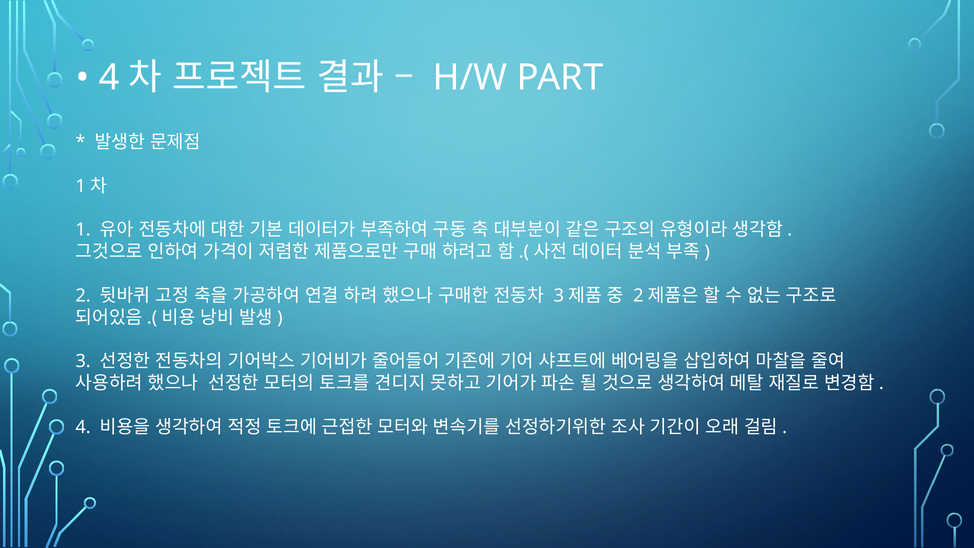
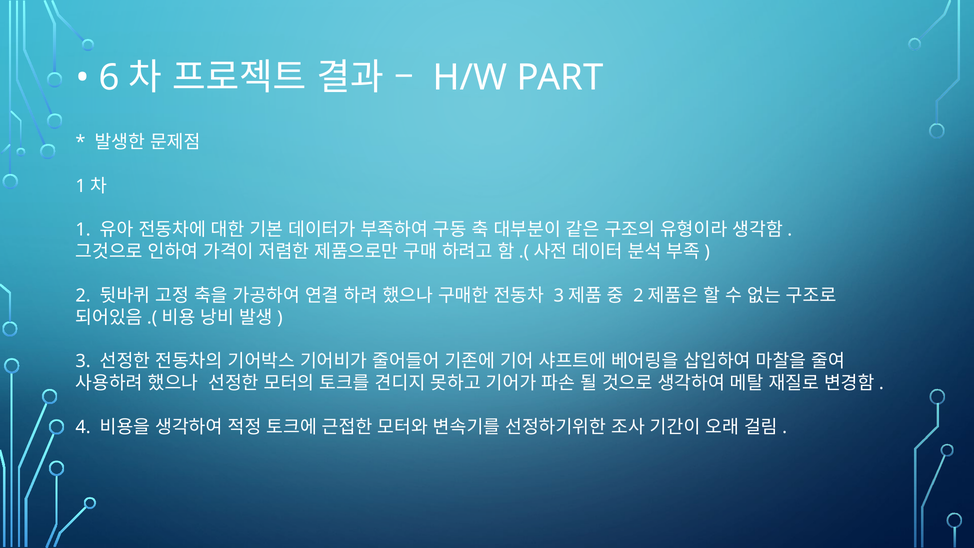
4 at (109, 78): 4 -> 6
